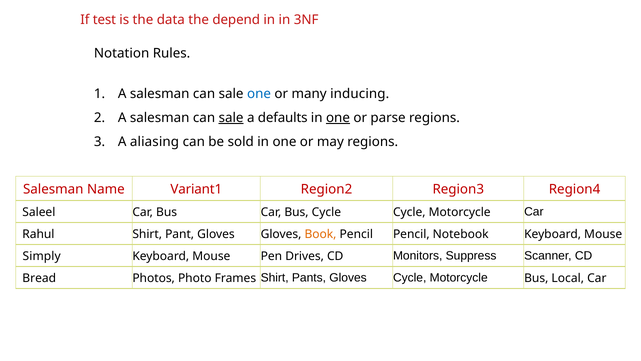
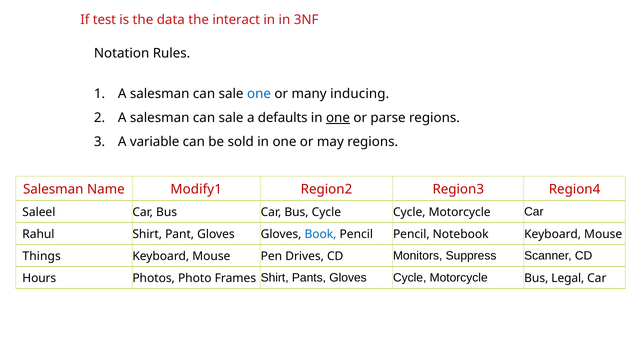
depend: depend -> interact
sale at (231, 118) underline: present -> none
aliasing: aliasing -> variable
Variant1: Variant1 -> Modify1
Book colour: orange -> blue
Simply: Simply -> Things
Bread: Bread -> Hours
Local: Local -> Legal
